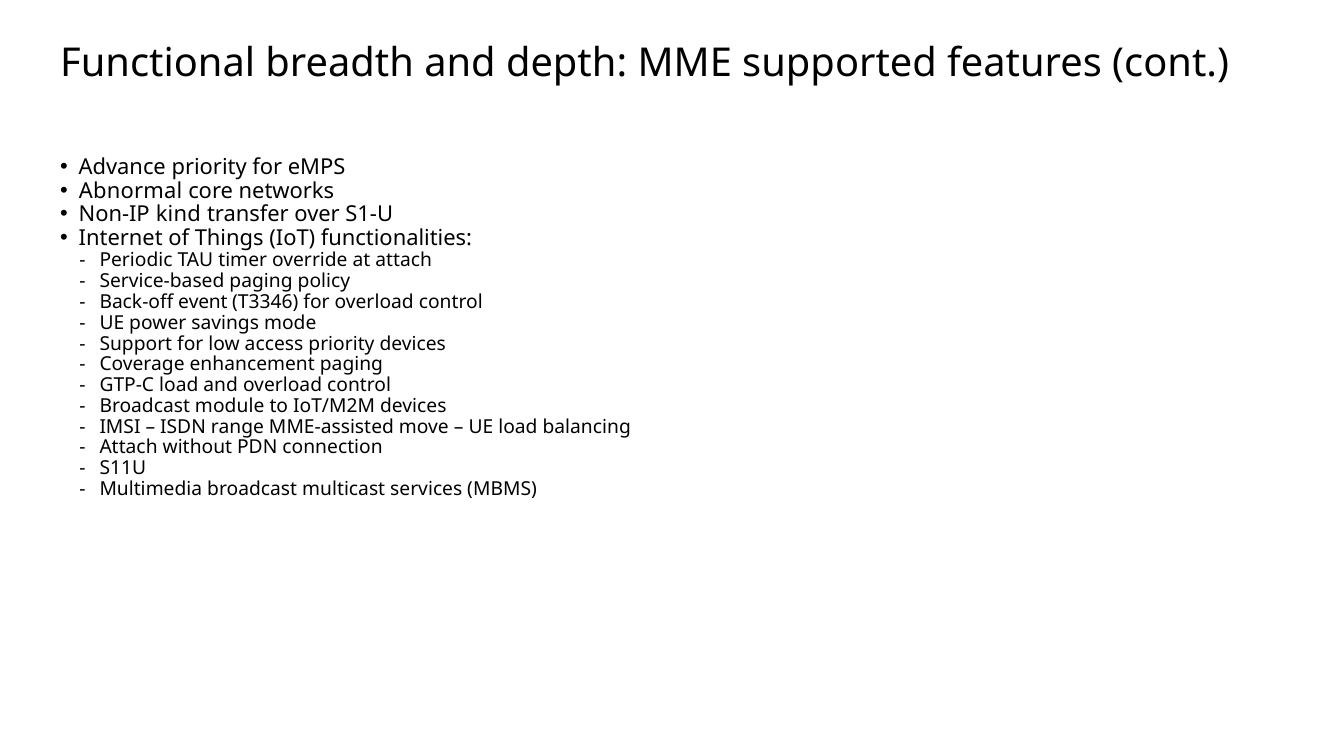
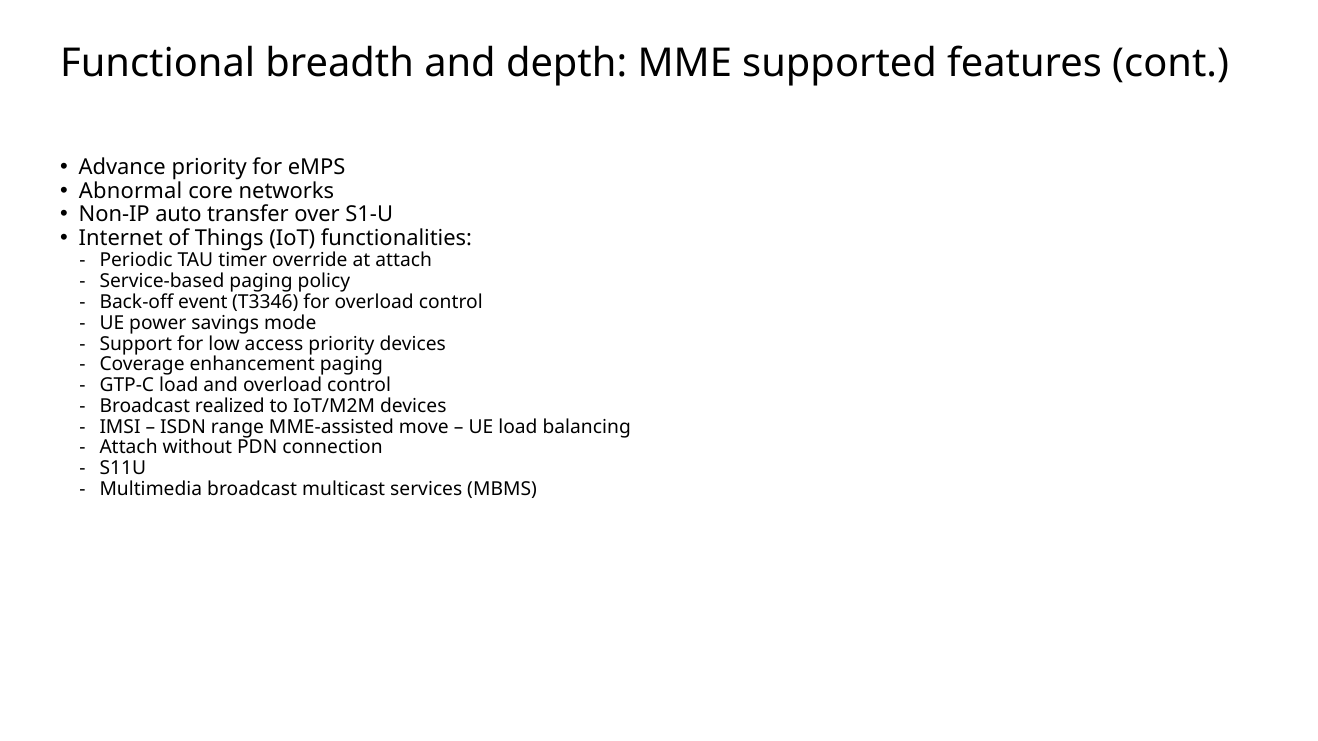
kind: kind -> auto
module: module -> realized
